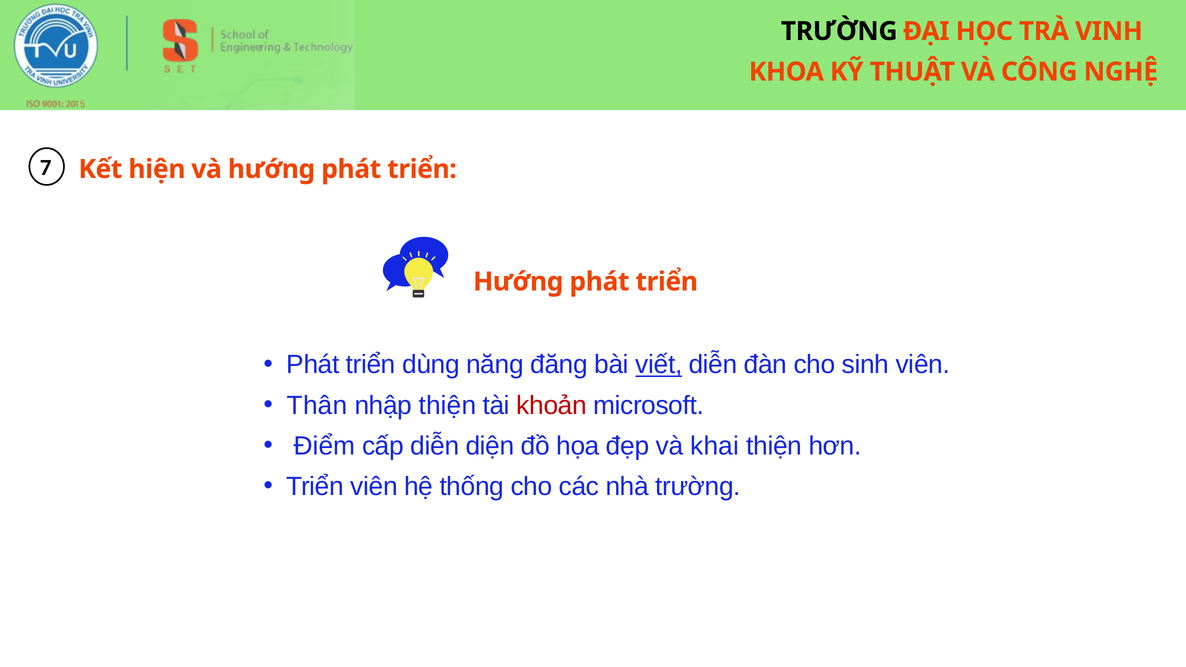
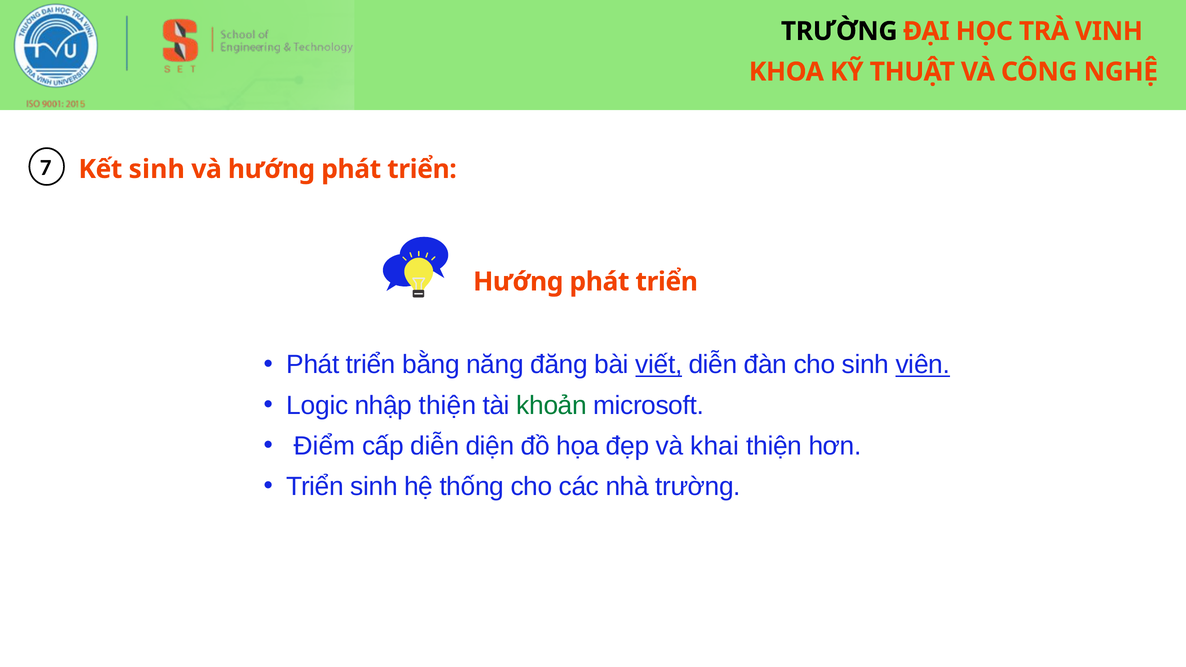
Kết hiện: hiện -> sinh
dùng: dùng -> bằng
viên at (923, 365) underline: none -> present
Thân: Thân -> Logic
khoản colour: red -> green
Triển viên: viên -> sinh
